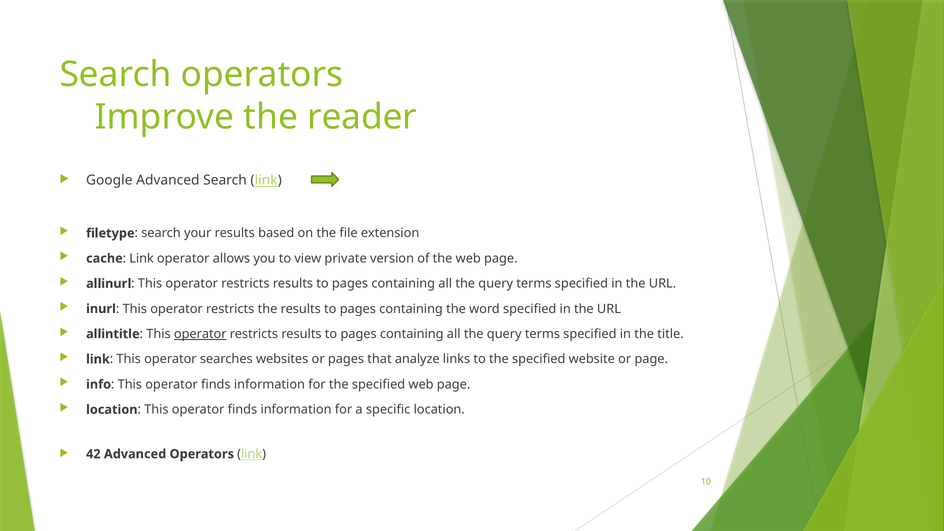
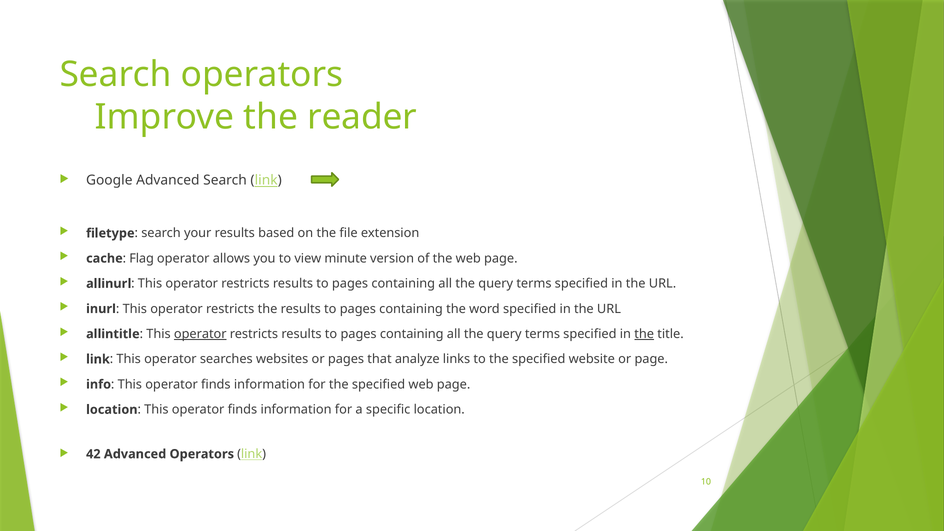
cache Link: Link -> Flag
private: private -> minute
the at (644, 334) underline: none -> present
